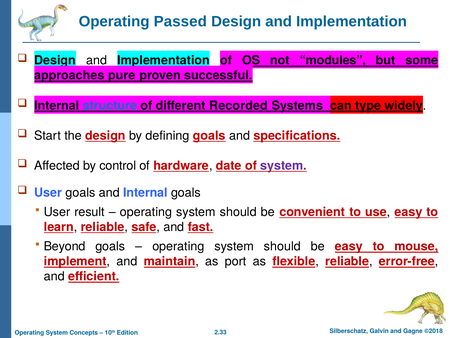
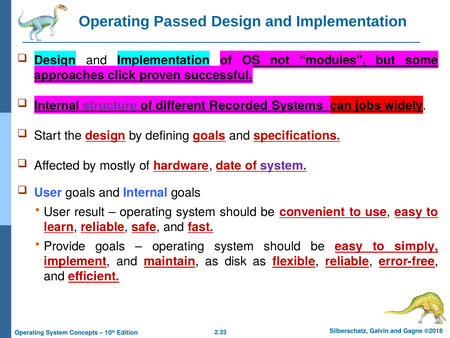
pure: pure -> click
structure colour: blue -> purple
type: type -> jobs
control: control -> mostly
Beyond: Beyond -> Provide
mouse: mouse -> simply
port: port -> disk
